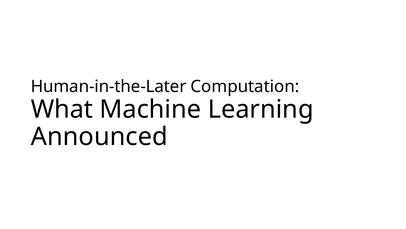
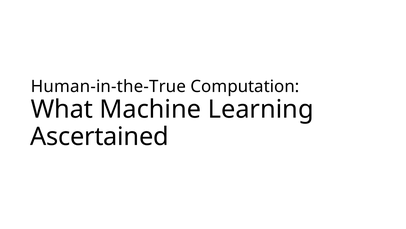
Human-in-the-Later: Human-in-the-Later -> Human-in-the-True
Announced: Announced -> Ascertained
